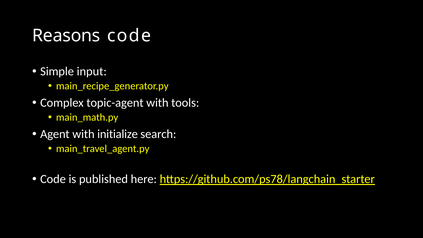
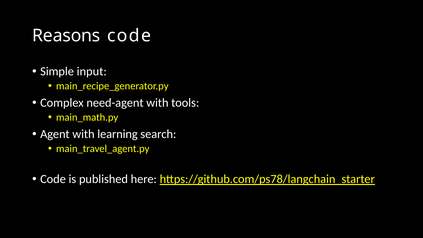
topic-agent: topic-agent -> need-agent
initialize: initialize -> learning
